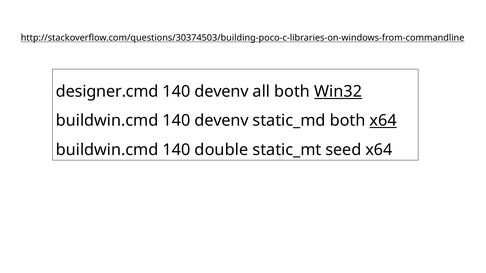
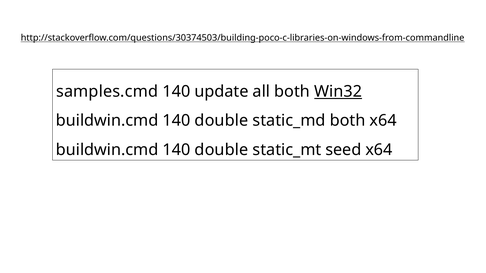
designer.cmd: designer.cmd -> samples.cmd
devenv at (222, 92): devenv -> update
devenv at (222, 121): devenv -> double
x64 at (383, 121) underline: present -> none
